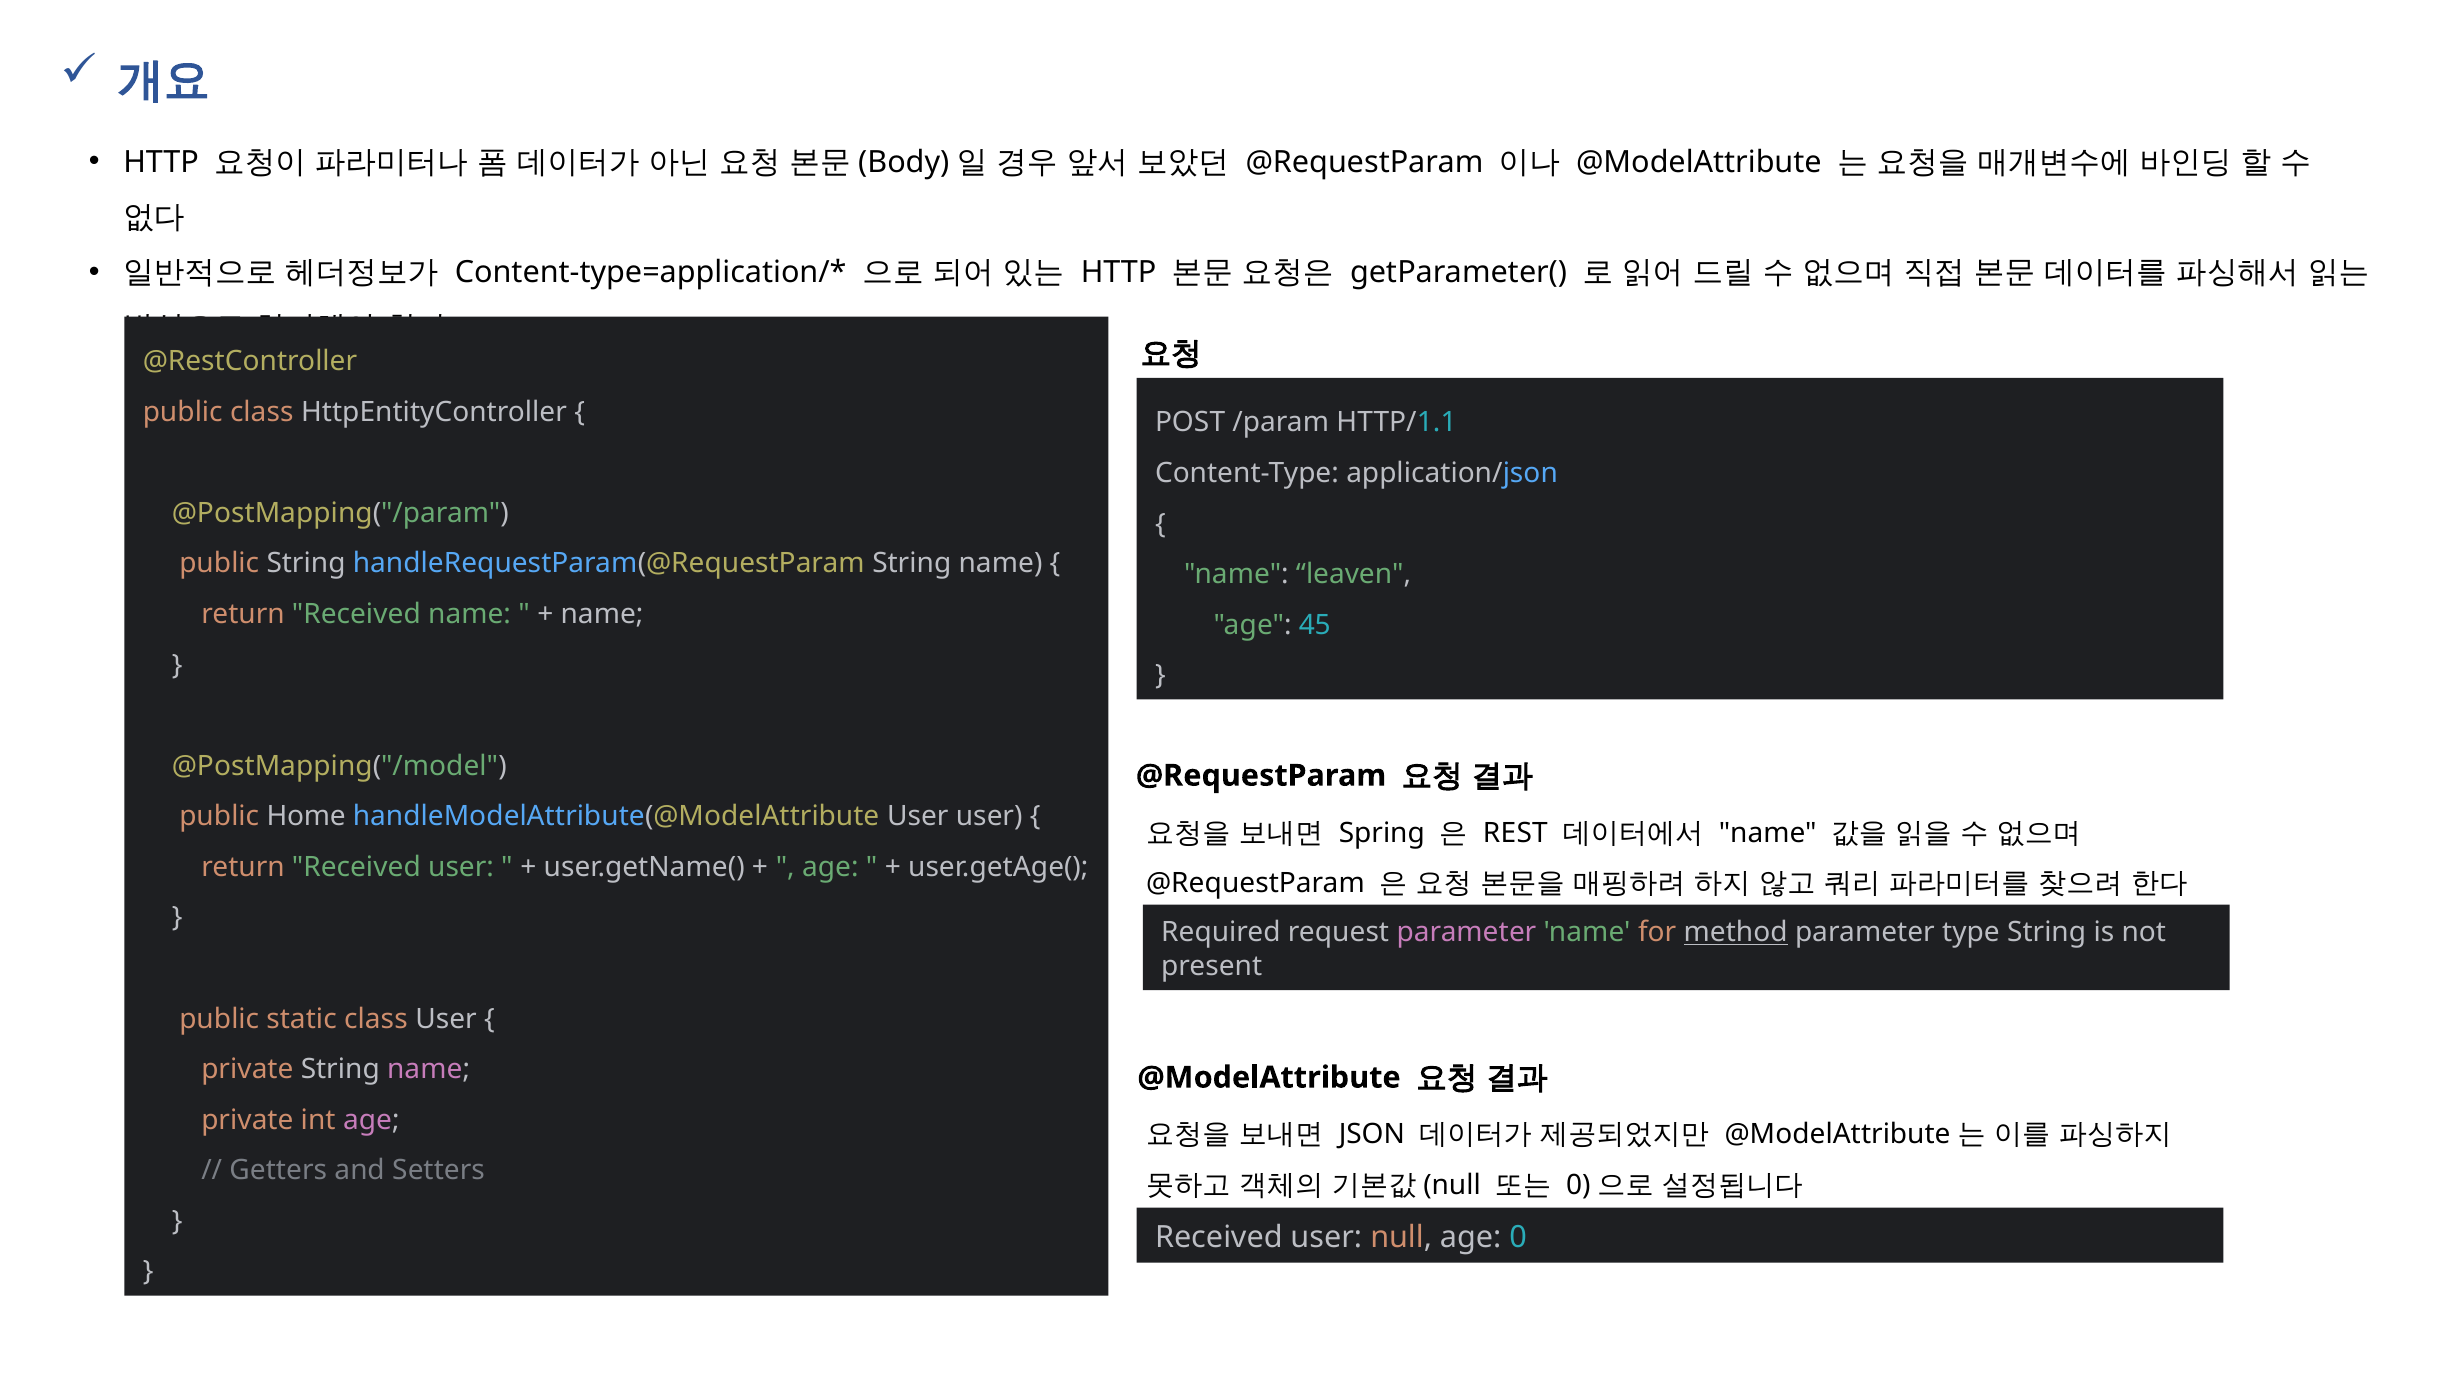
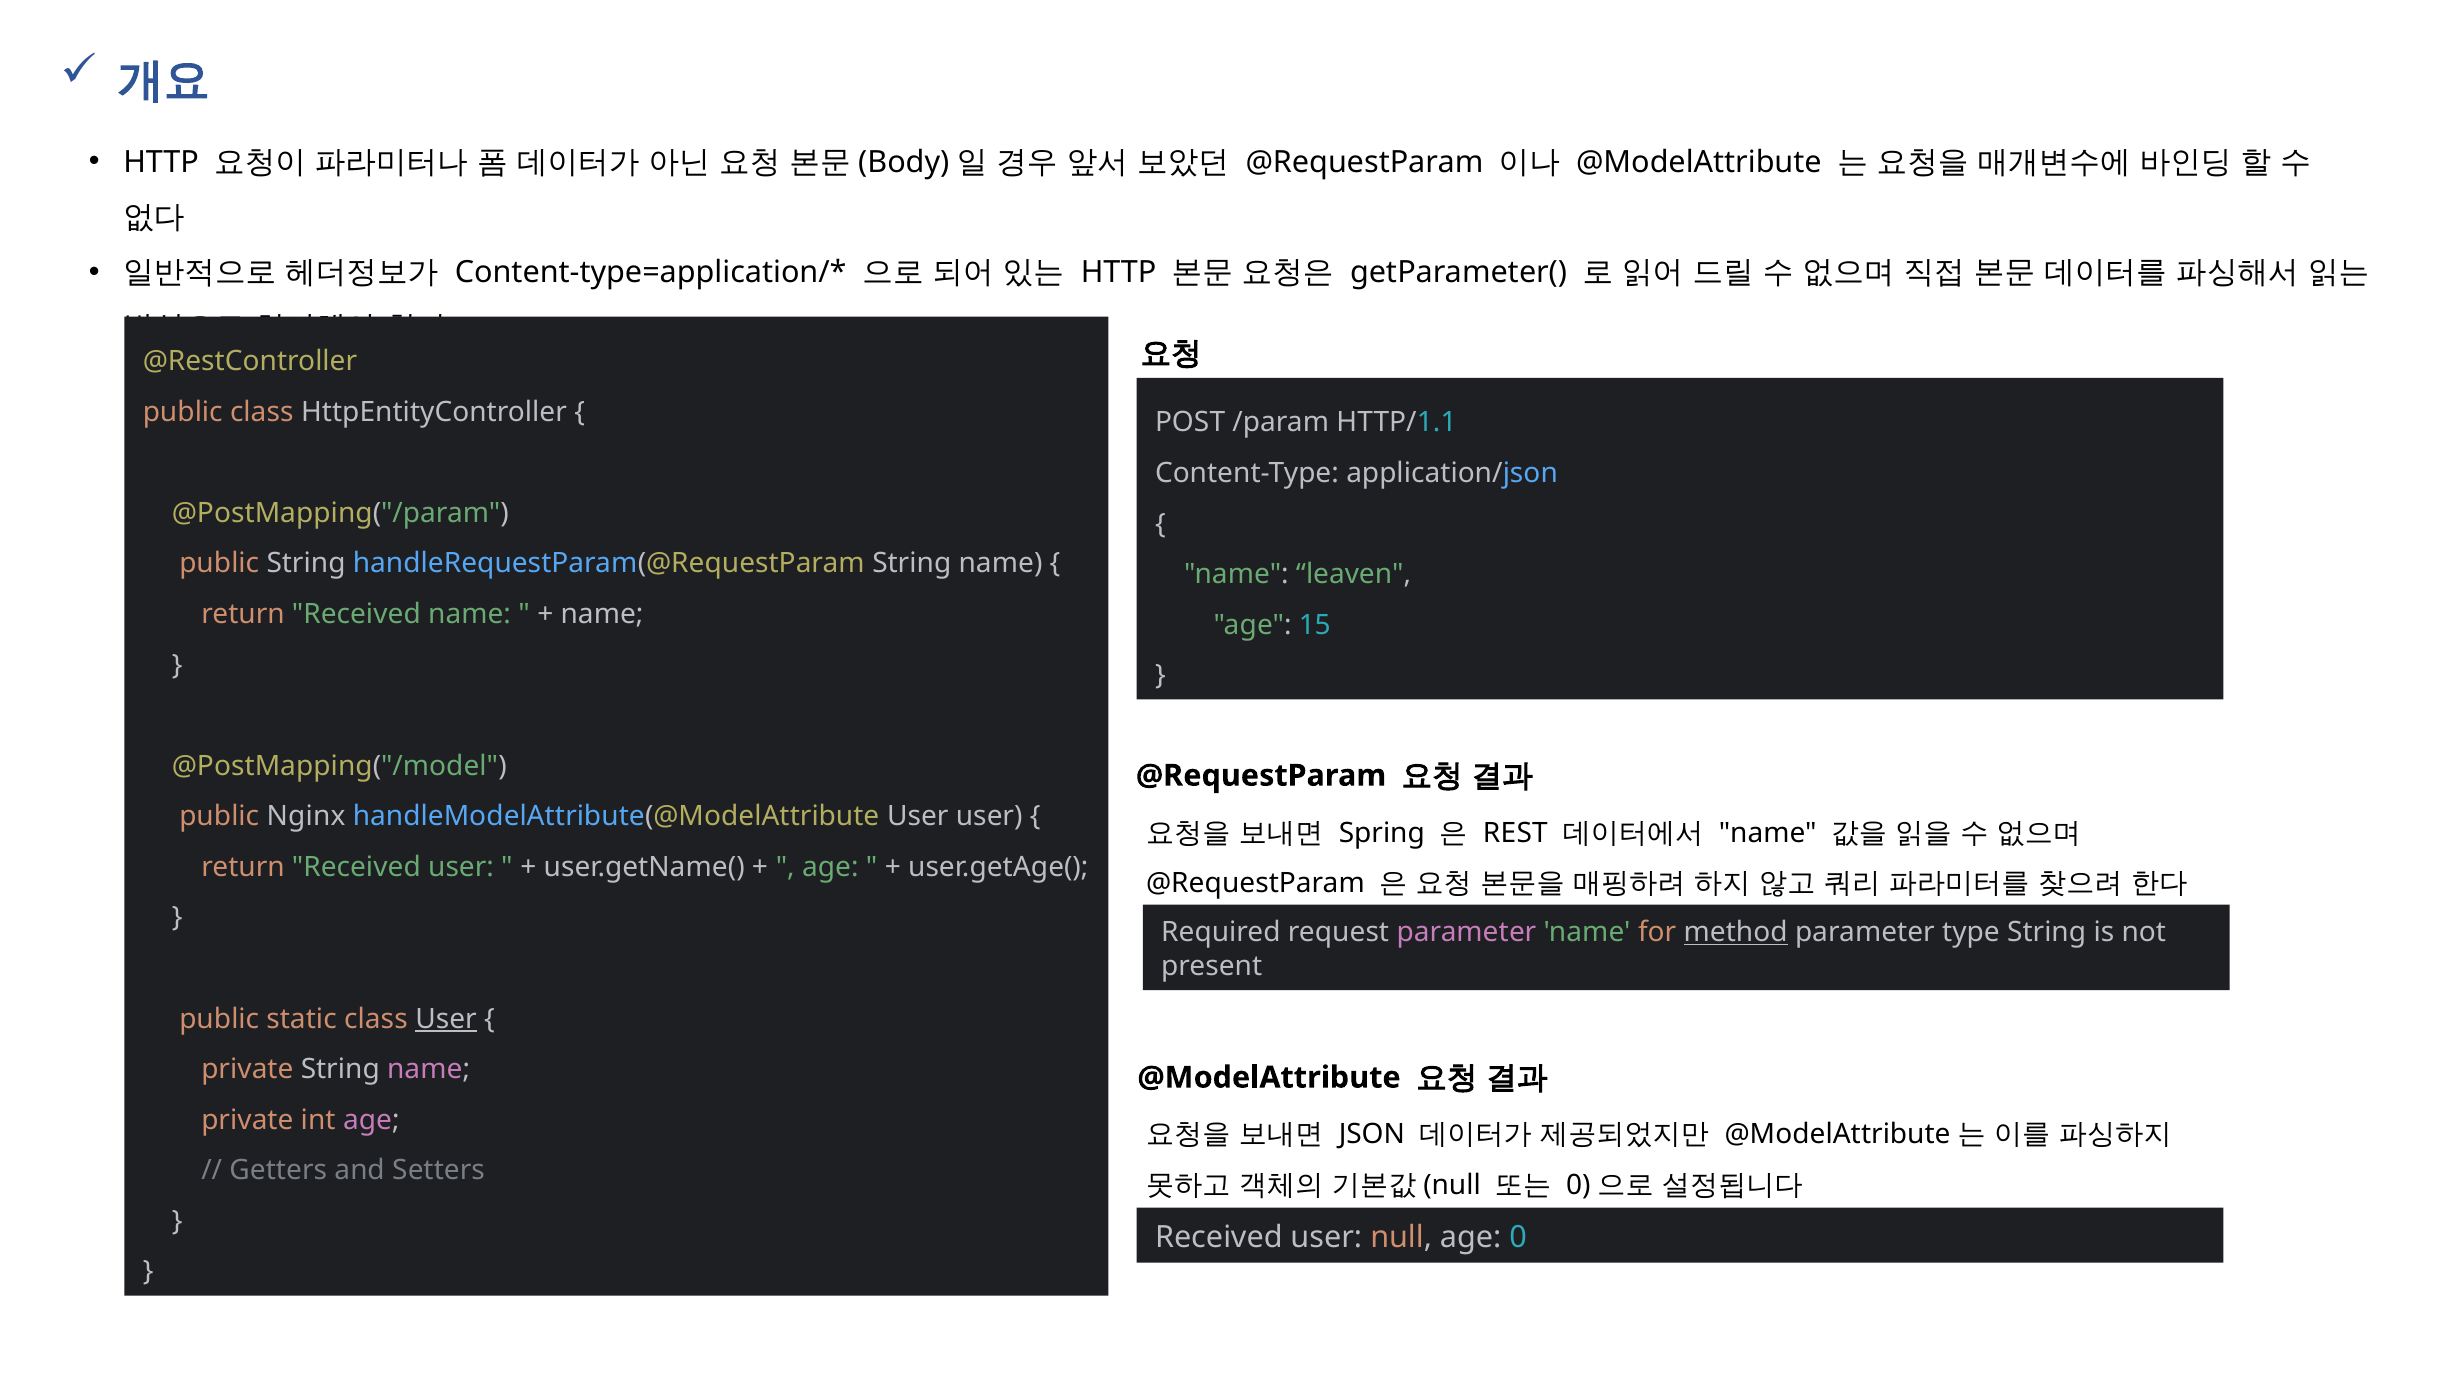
45: 45 -> 15
Home: Home -> Nginx
User at (446, 1019) underline: none -> present
